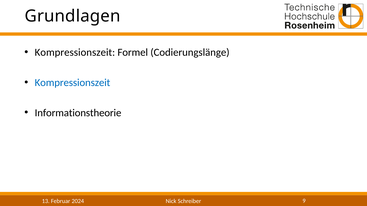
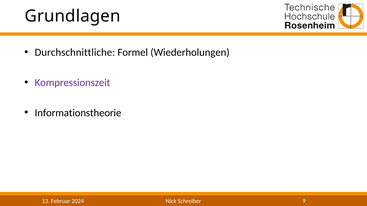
Kompressionszeit at (75, 53): Kompressionszeit -> Durchschnittliche
Codierungslänge: Codierungslänge -> Wiederholungen
Kompressionszeit at (72, 83) colour: blue -> purple
